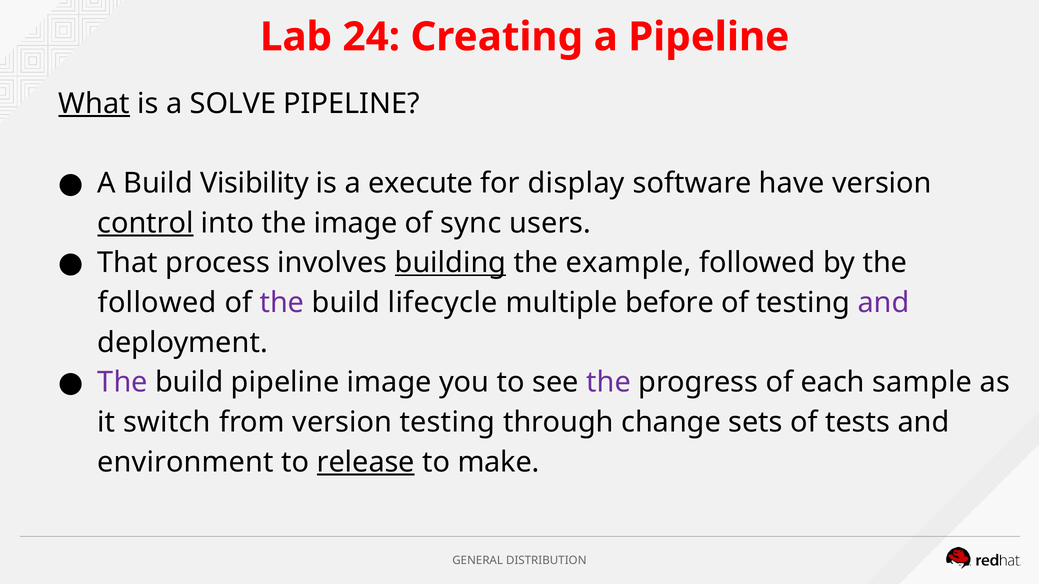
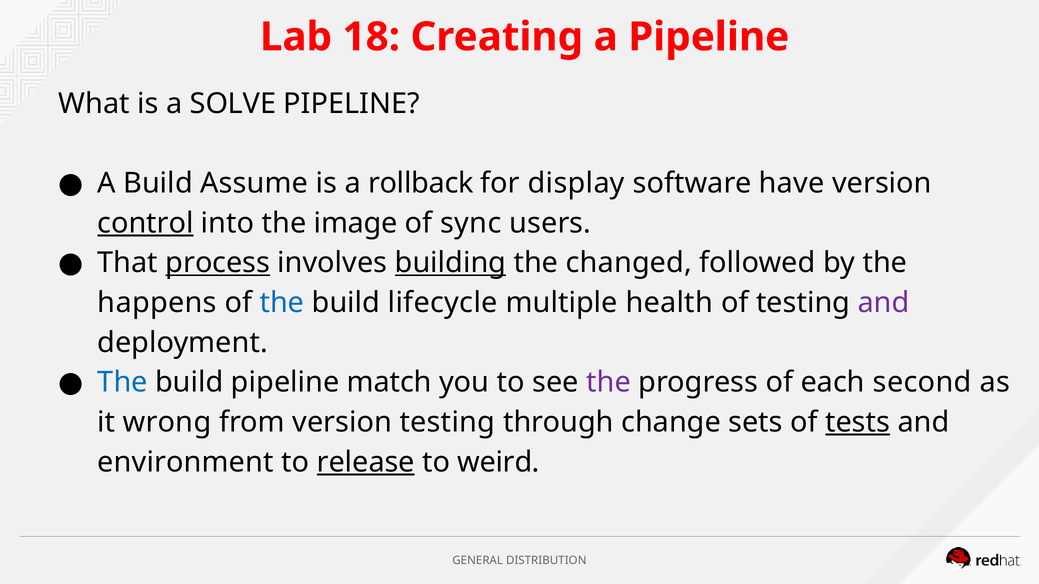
24: 24 -> 18
What underline: present -> none
Visibility: Visibility -> Assume
execute: execute -> rollback
process underline: none -> present
example: example -> changed
followed at (157, 303): followed -> happens
the at (282, 303) colour: purple -> blue
before: before -> health
The at (123, 383) colour: purple -> blue
pipeline image: image -> match
sample: sample -> second
switch: switch -> wrong
tests underline: none -> present
make: make -> weird
